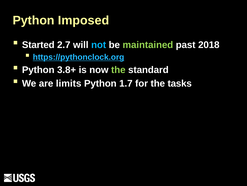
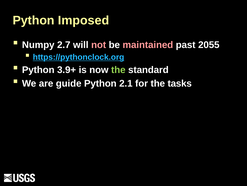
Started: Started -> Numpy
not colour: light blue -> pink
maintained colour: light green -> pink
2018: 2018 -> 2055
3.8+: 3.8+ -> 3.9+
limits: limits -> guide
1.7: 1.7 -> 2.1
